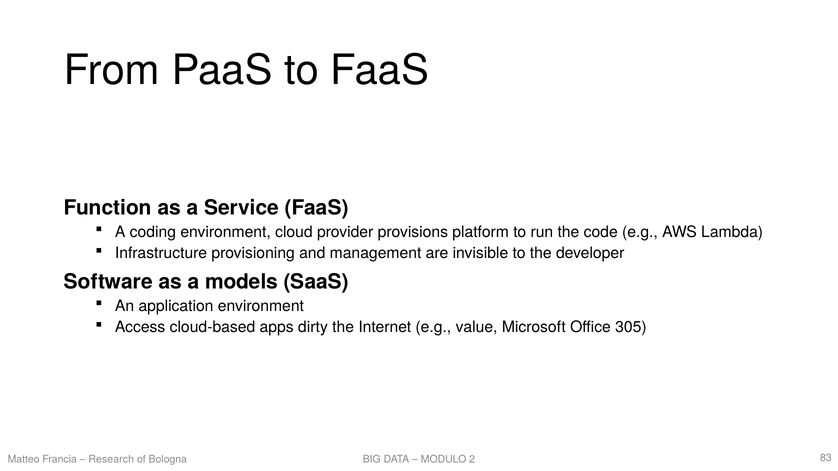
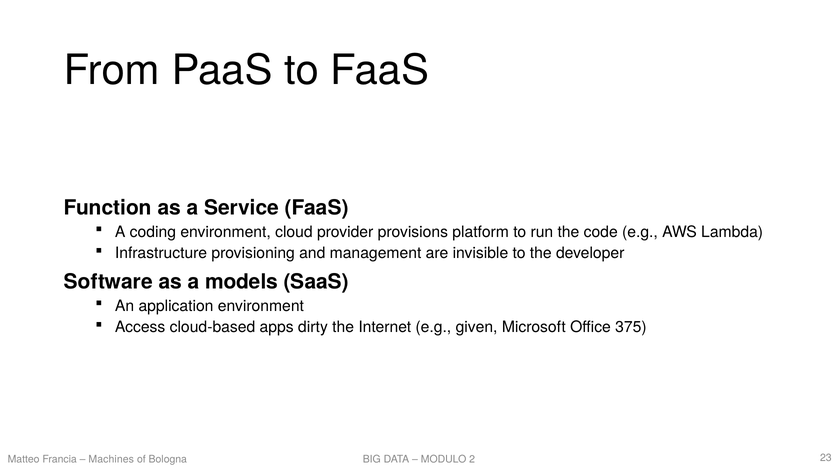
value: value -> given
305: 305 -> 375
Research: Research -> Machines
83: 83 -> 23
